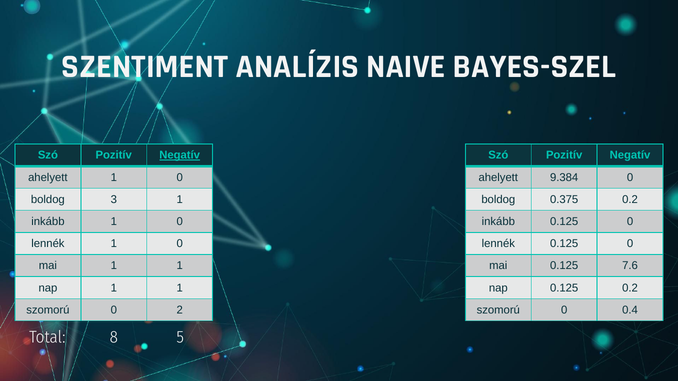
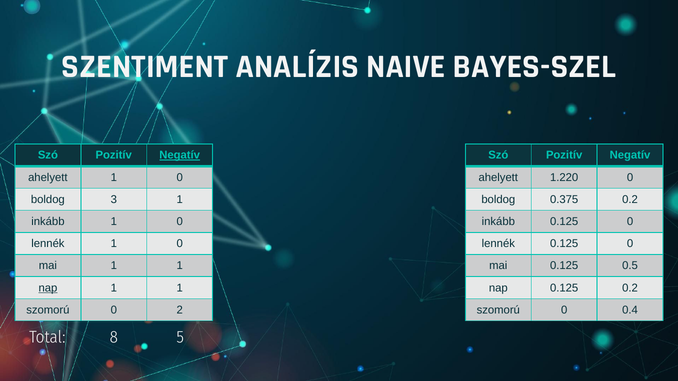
9.384: 9.384 -> 1.220
7.6: 7.6 -> 0.5
nap at (48, 288) underline: none -> present
